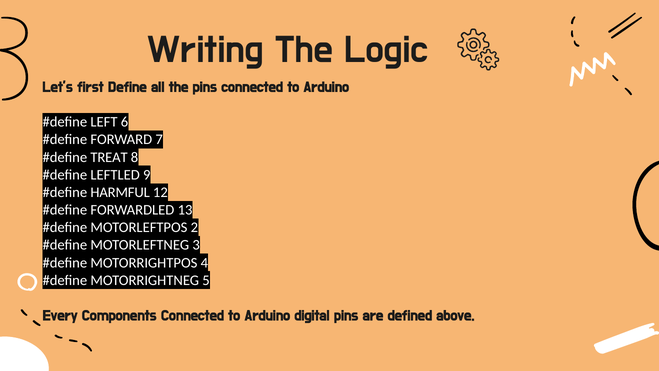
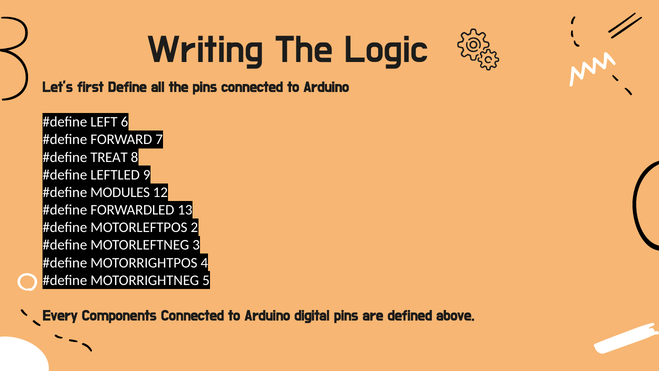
HARMFUL: HARMFUL -> MODULES
